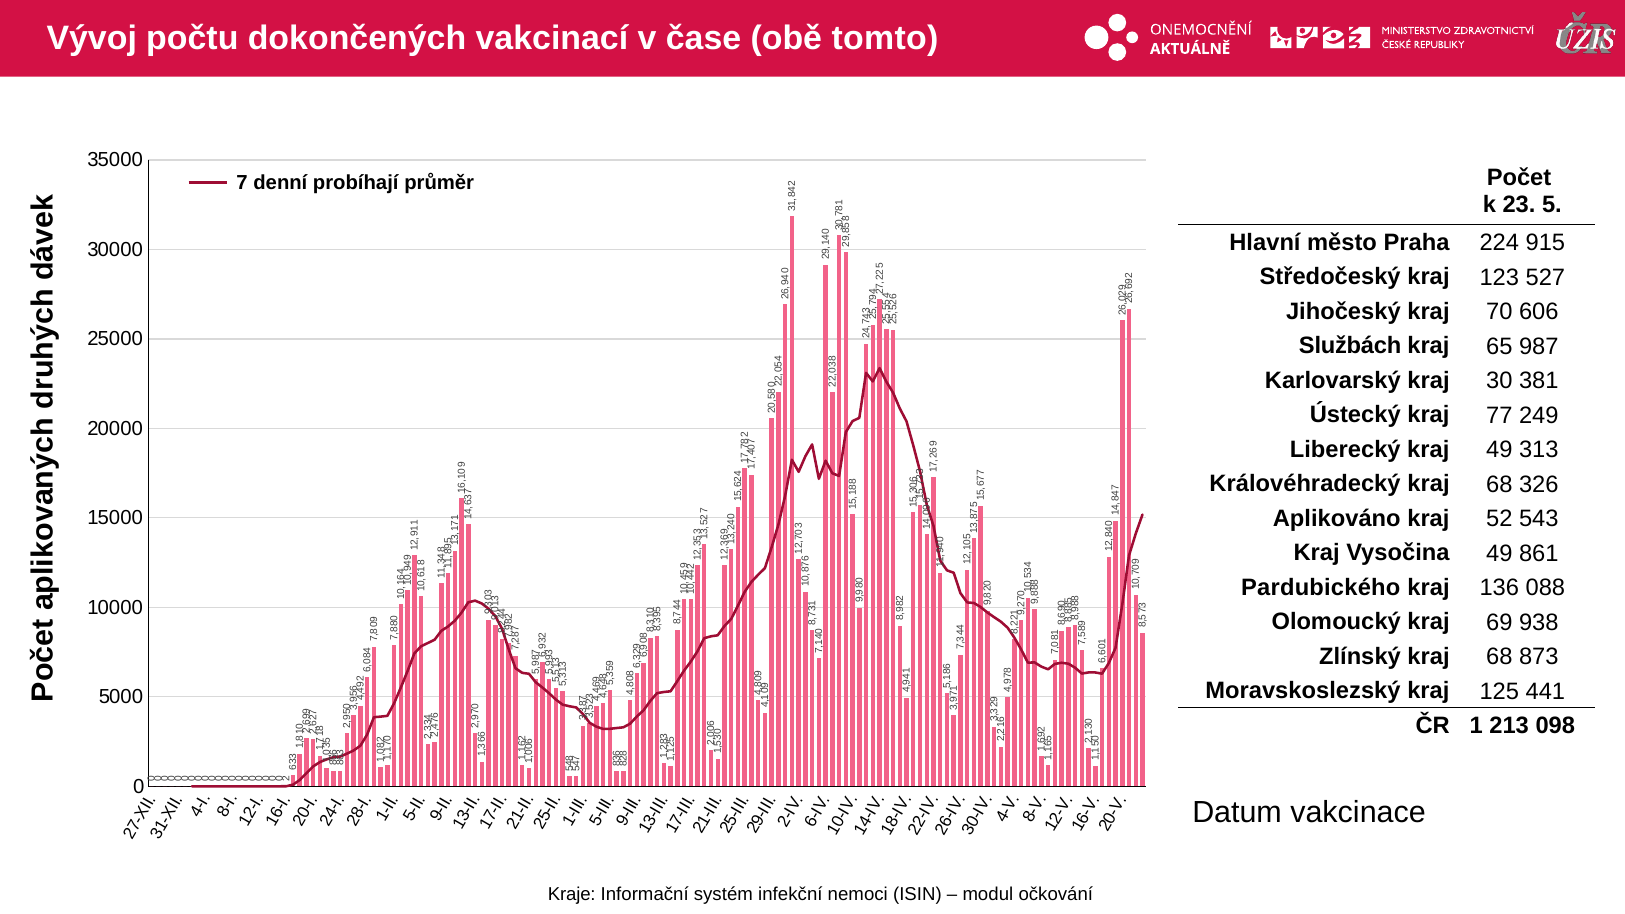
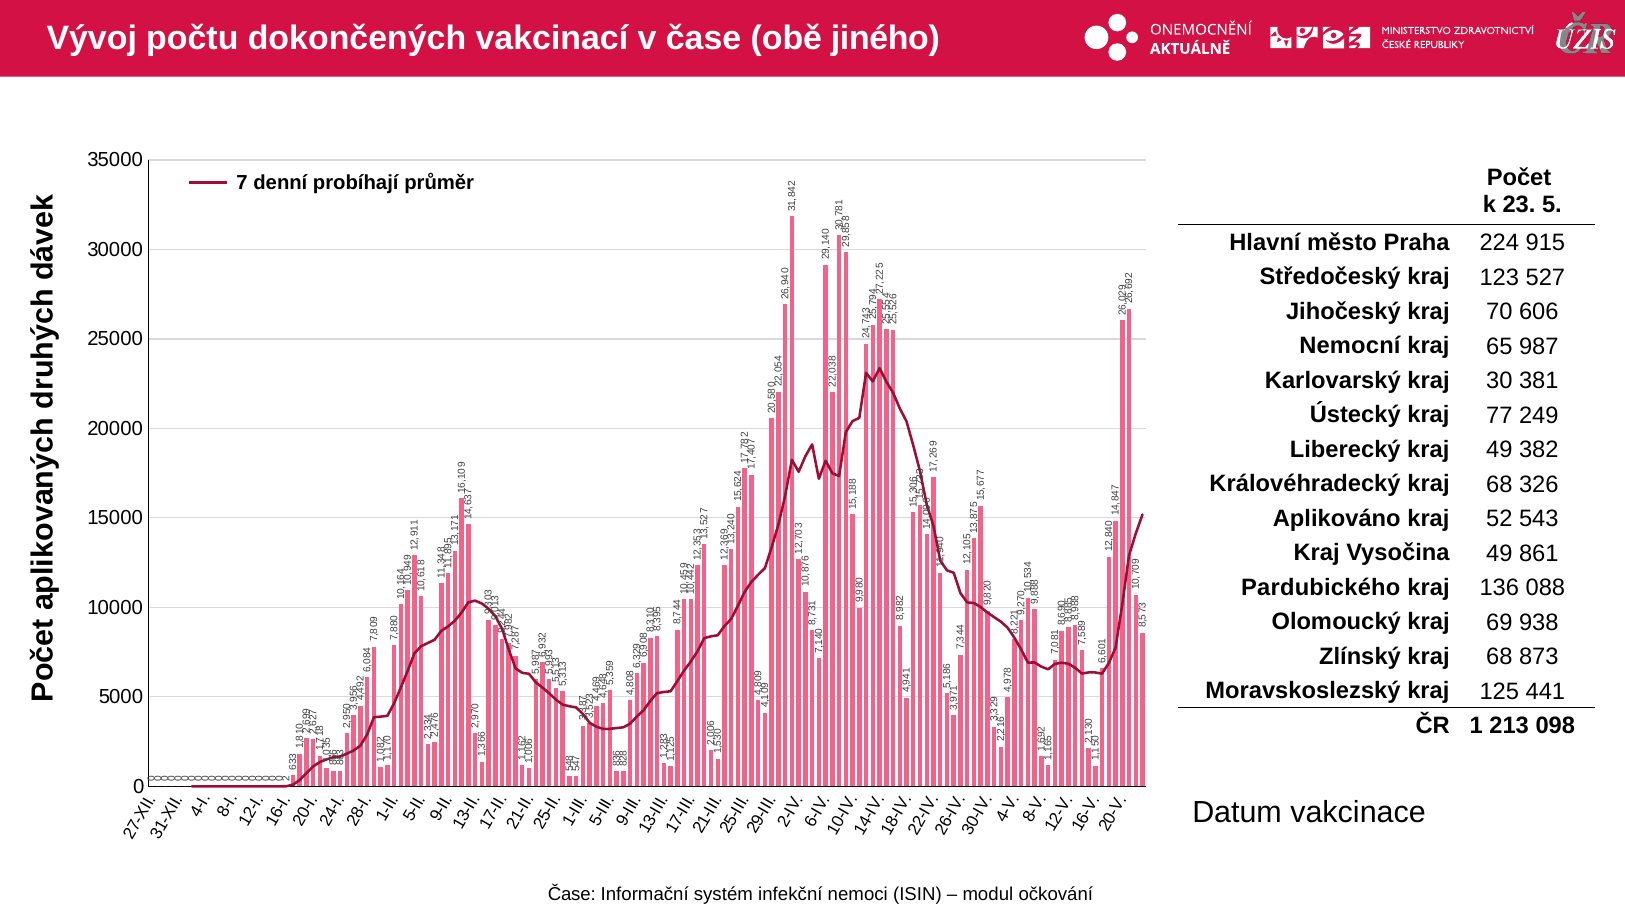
tomto: tomto -> jiného
Službách: Službách -> Nemocní
313: 313 -> 382
Kraje at (572, 895): Kraje -> Čase
